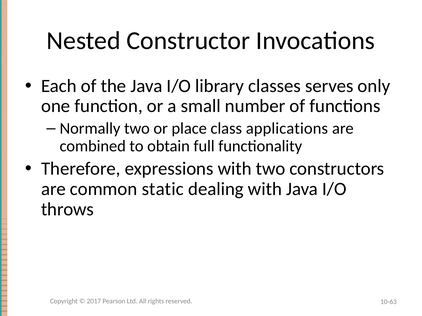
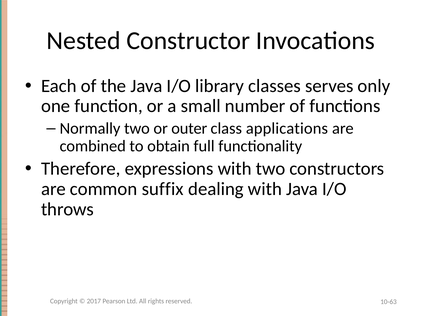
place: place -> outer
static: static -> suffix
